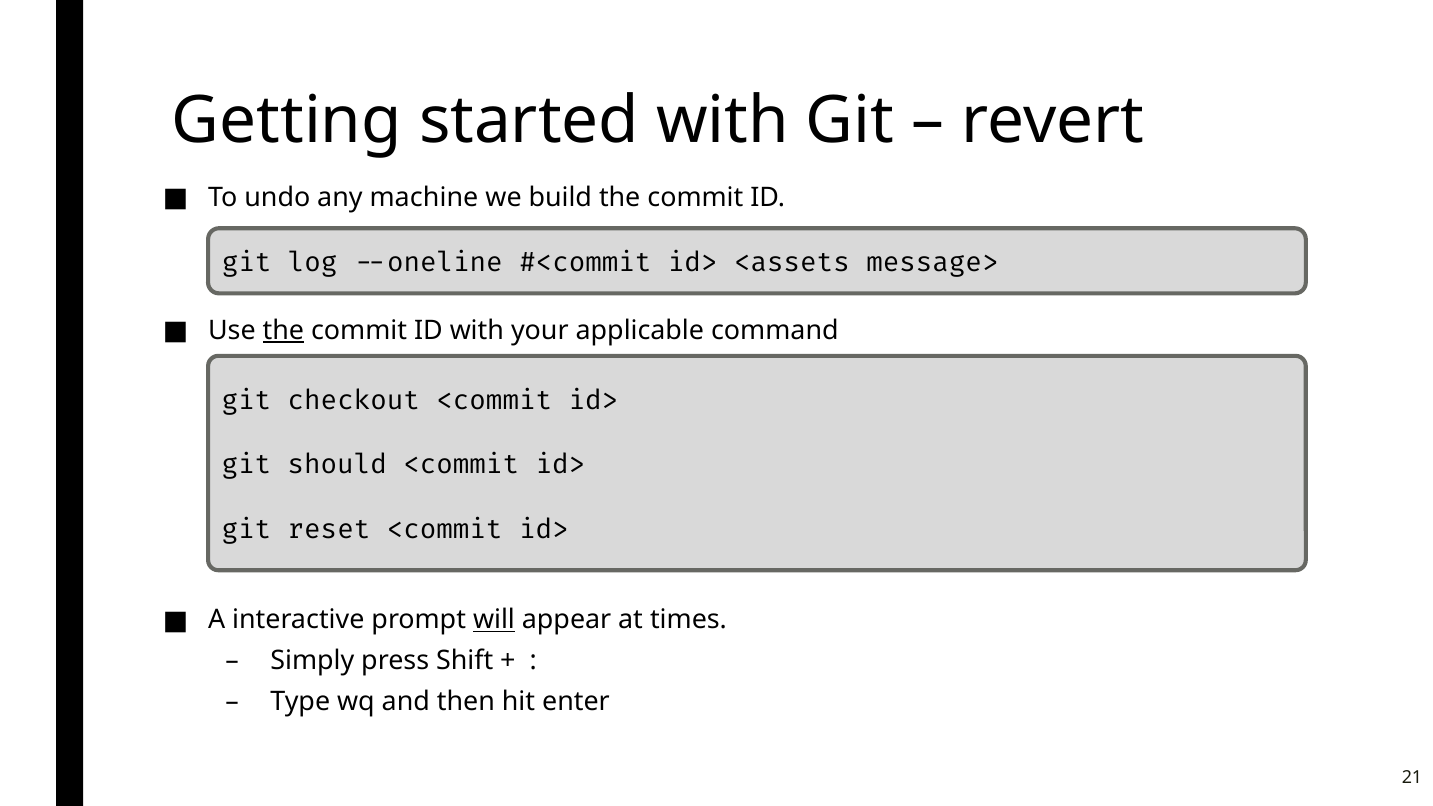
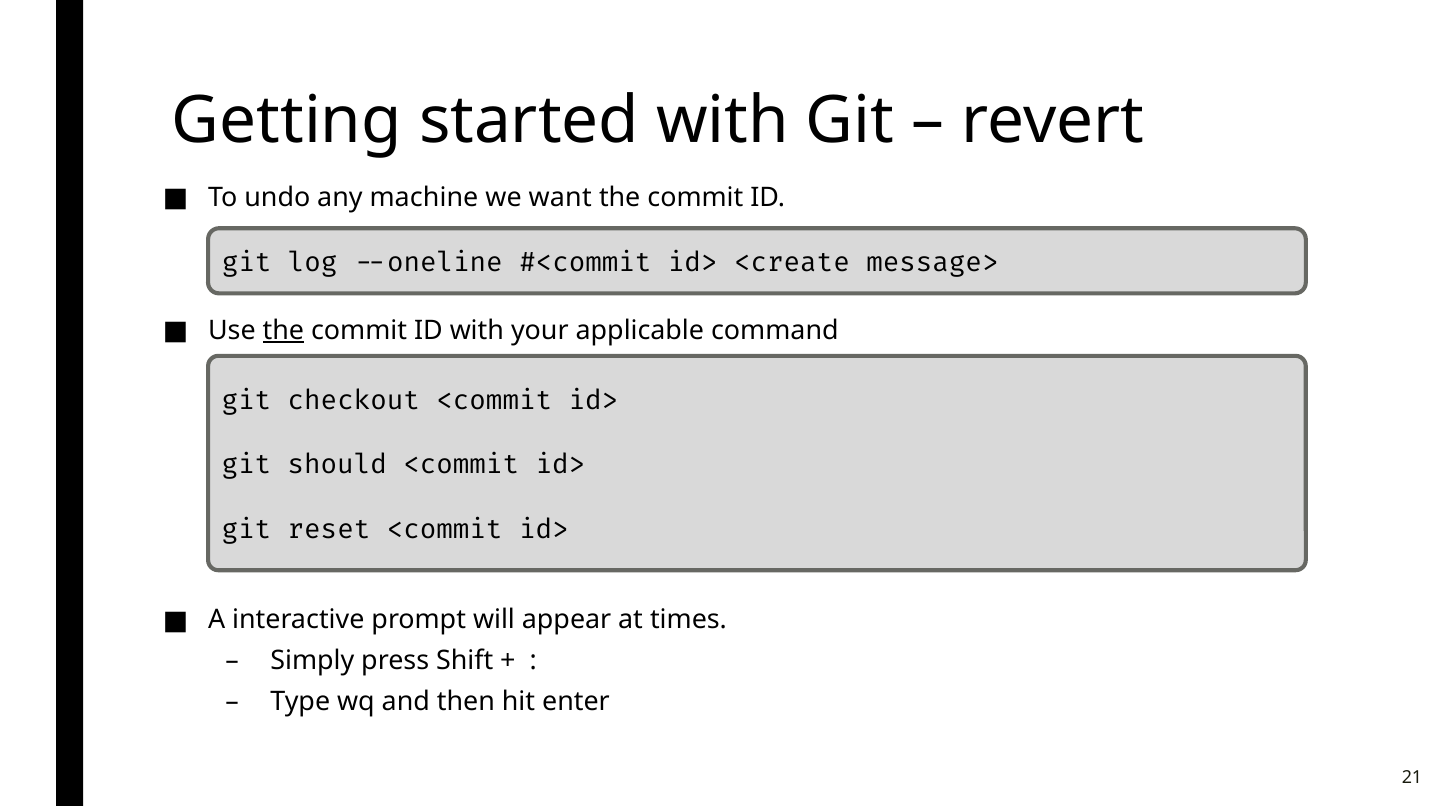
build: build -> want
<assets: <assets -> <create
will underline: present -> none
